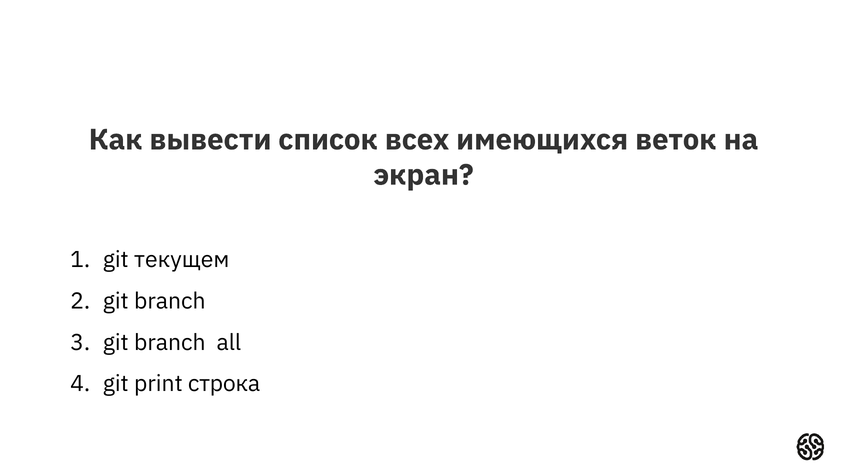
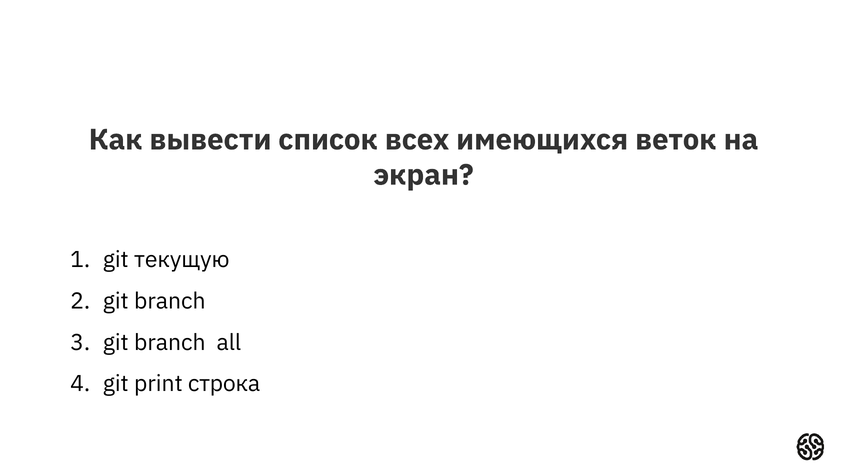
текущем: текущем -> текущую
